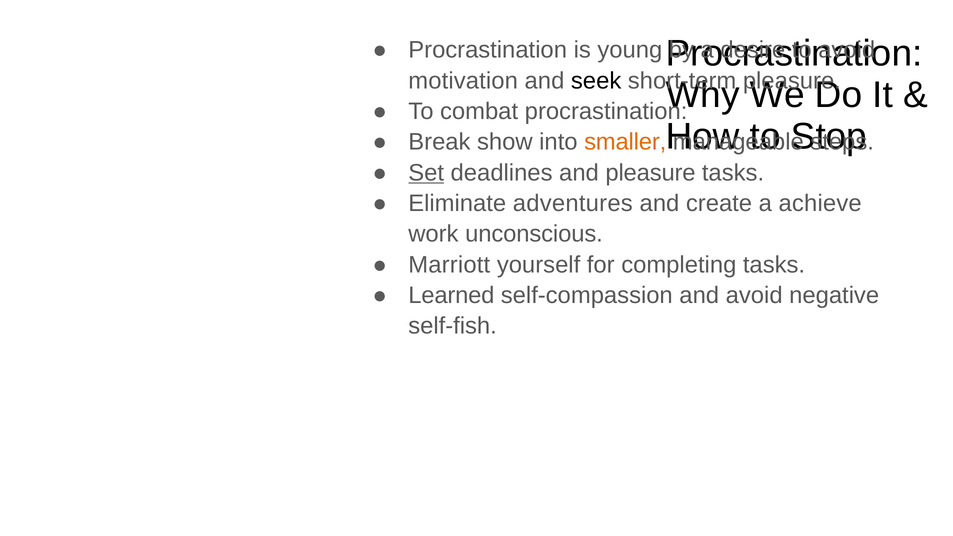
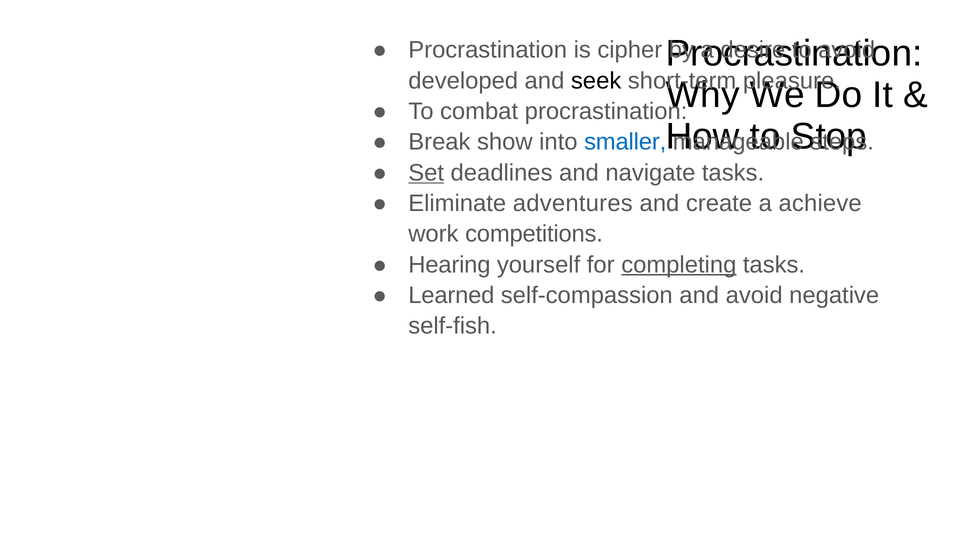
young: young -> cipher
motivation: motivation -> developed
smaller colour: orange -> blue
and pleasure: pleasure -> navigate
unconscious: unconscious -> competitions
Marriott: Marriott -> Hearing
completing underline: none -> present
